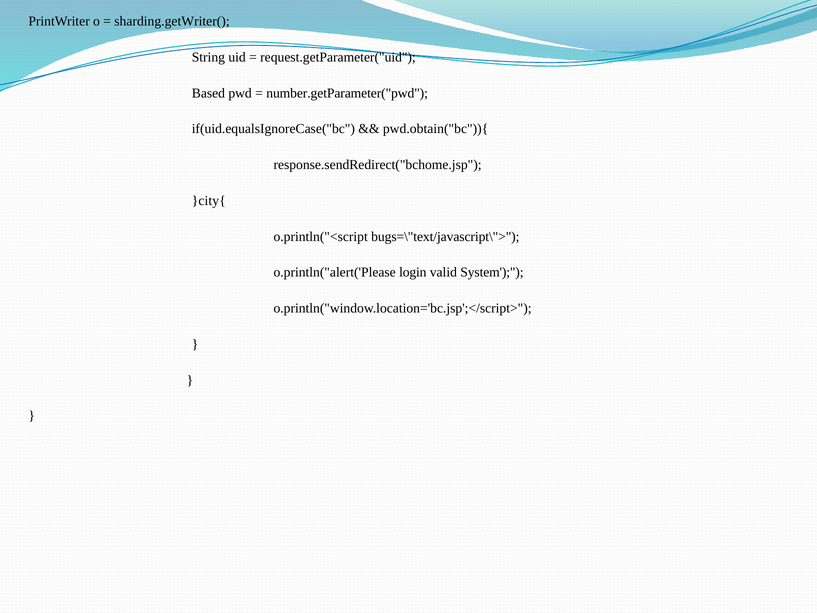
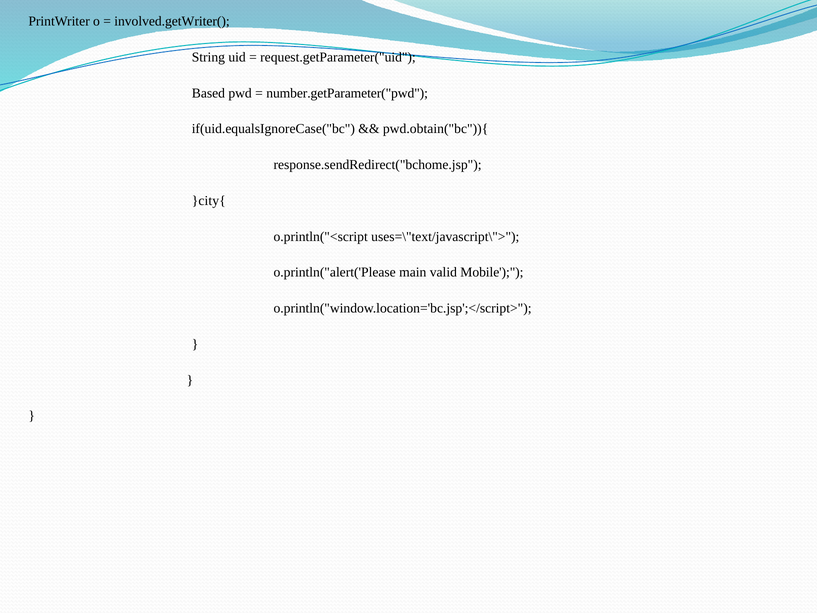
sharding.getWriter(: sharding.getWriter( -> involved.getWriter(
bugs=\"text/javascript\">: bugs=\"text/javascript\"> -> uses=\"text/javascript\">
login: login -> main
System: System -> Mobile
